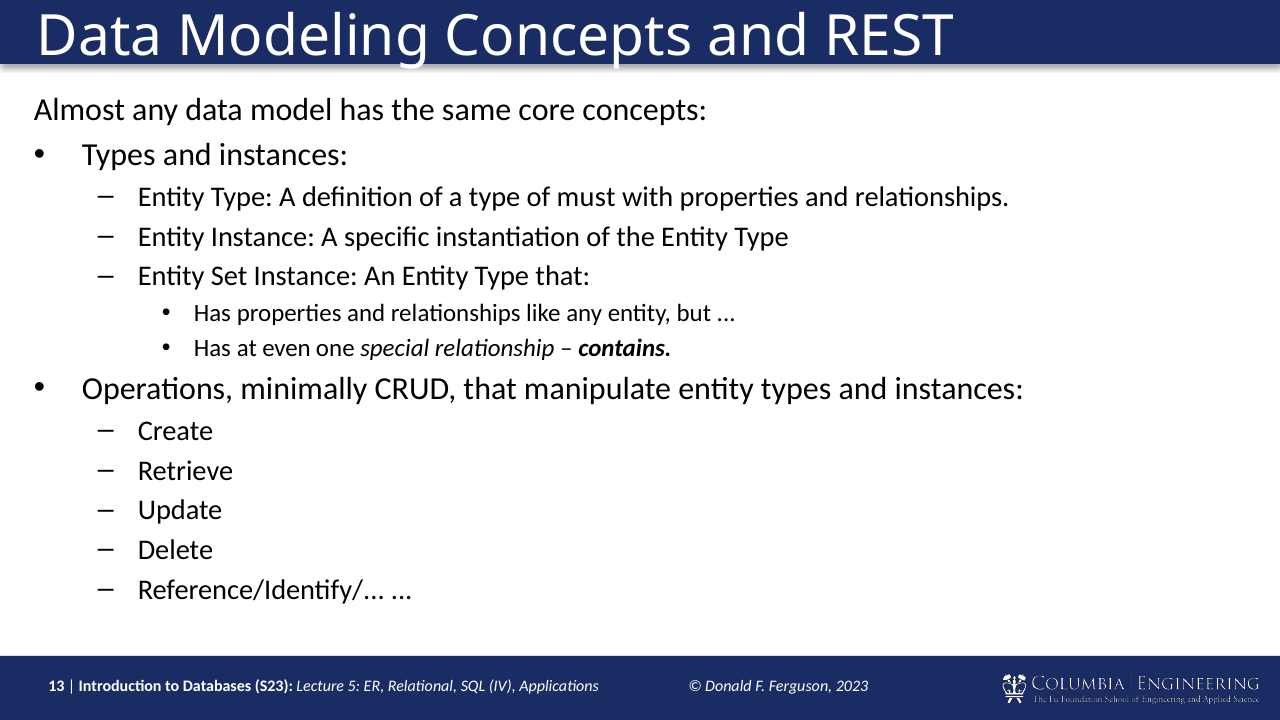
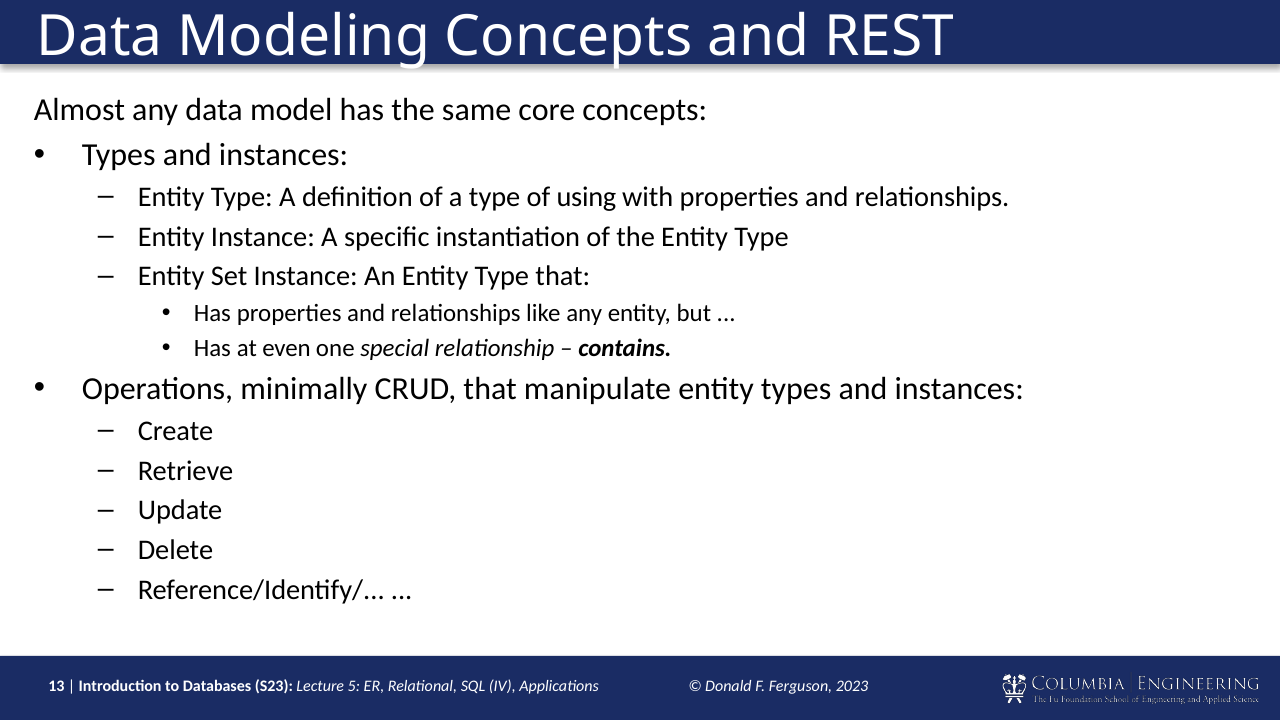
must: must -> using
